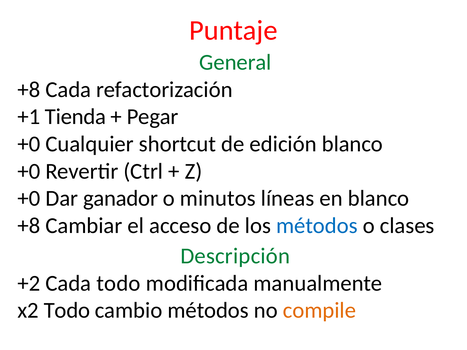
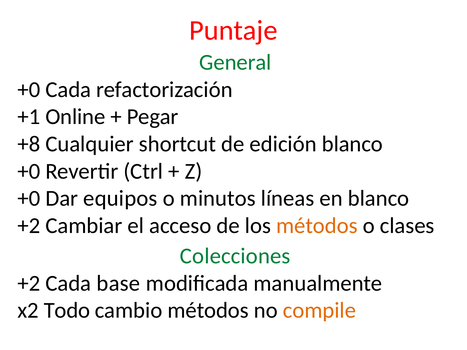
+8 at (29, 90): +8 -> +0
Tienda: Tienda -> Online
+0 at (29, 144): +0 -> +8
ganador: ganador -> equipos
+8 at (29, 226): +8 -> +2
métodos at (317, 226) colour: blue -> orange
Descripción: Descripción -> Colecciones
Cada todo: todo -> base
